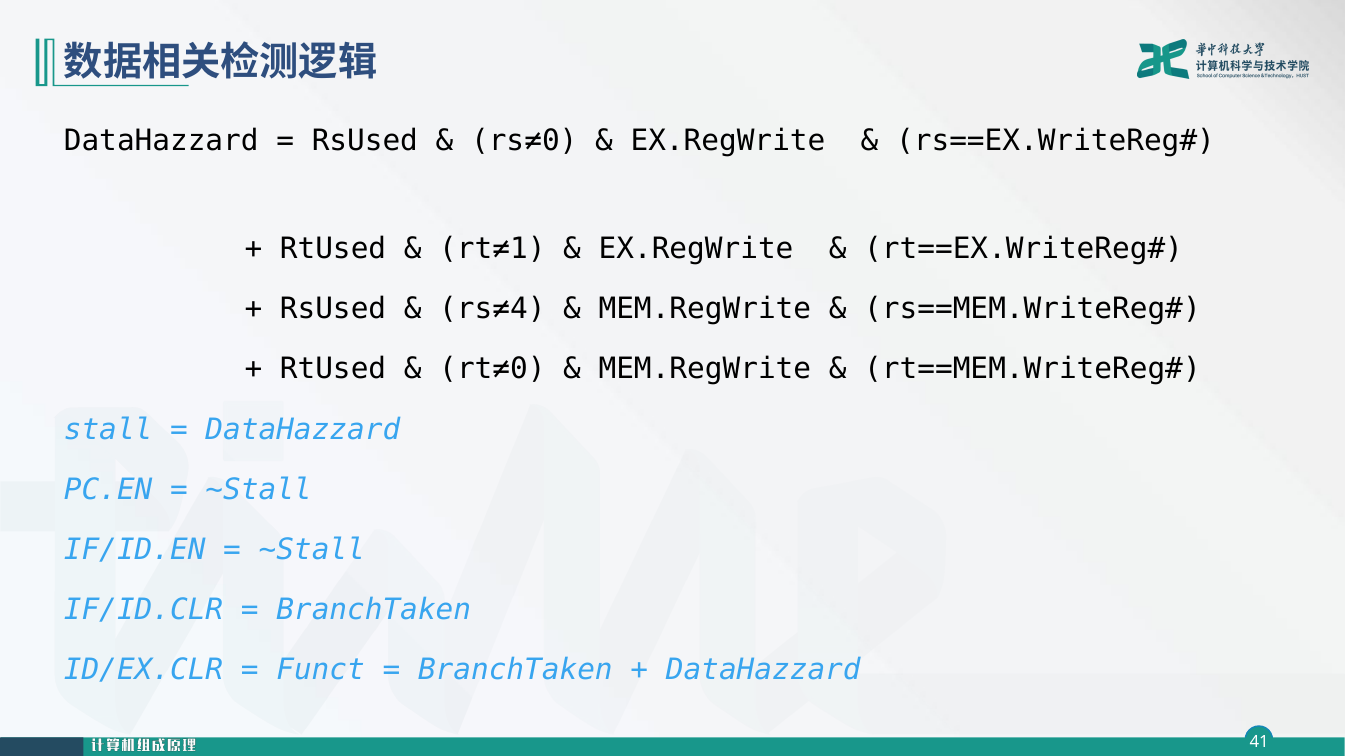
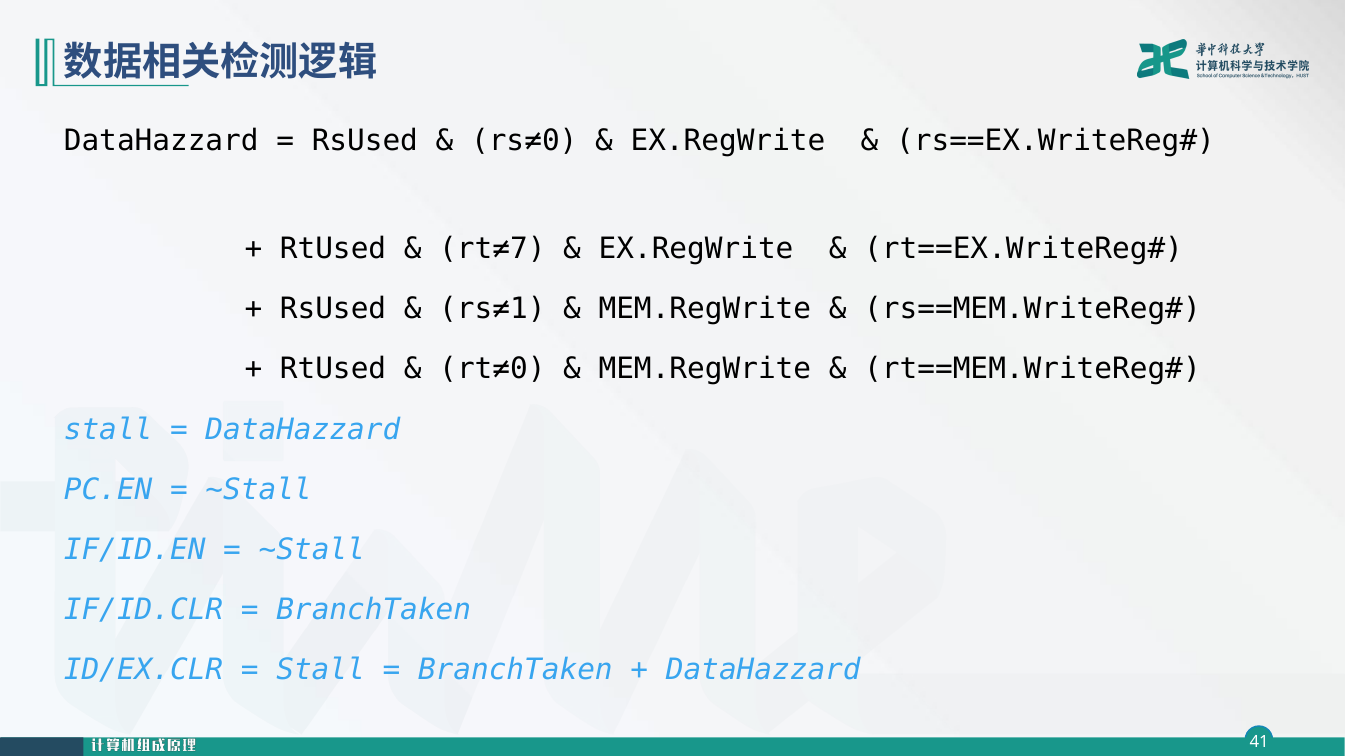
rt≠1: rt≠1 -> rt≠7
rs≠4: rs≠4 -> rs≠1
Funct at (321, 671): Funct -> Stall
